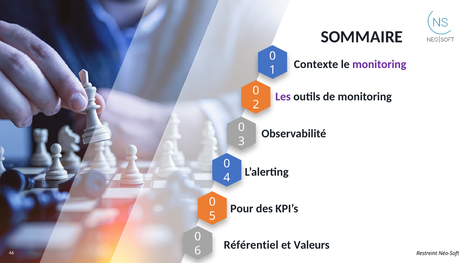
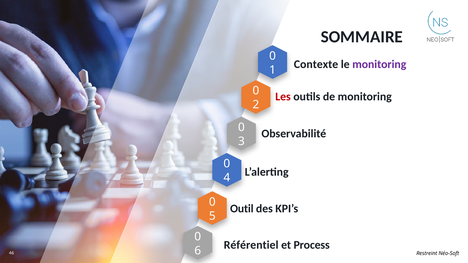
Les colour: purple -> red
Pour: Pour -> Outil
Valeurs: Valeurs -> Process
